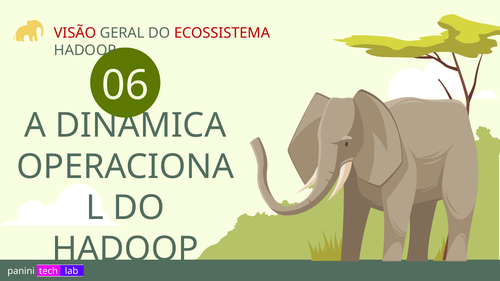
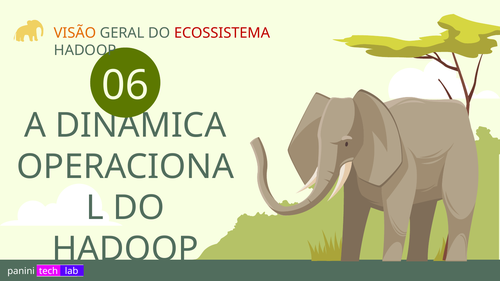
VISÃO colour: red -> orange
